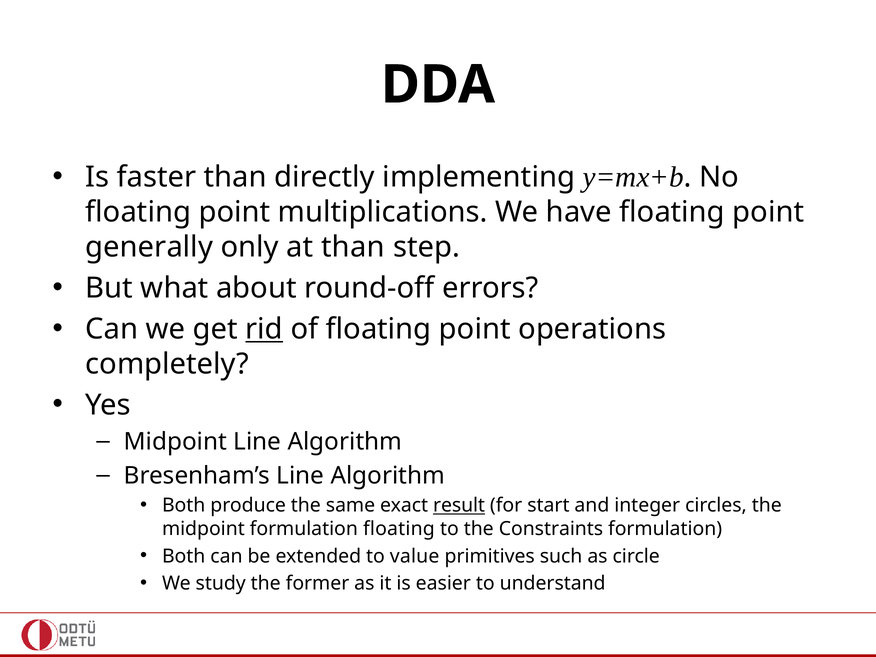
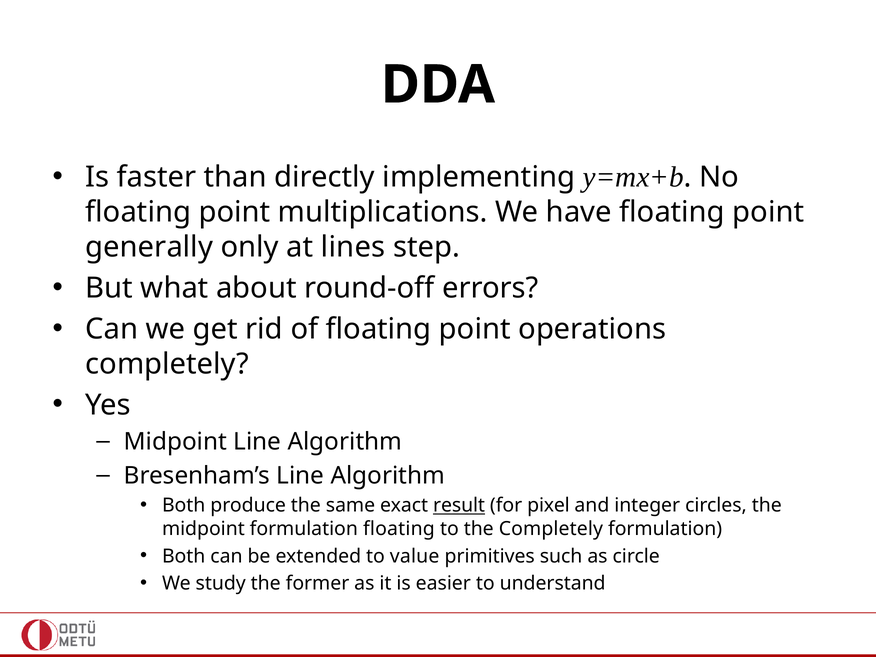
at than: than -> lines
rid underline: present -> none
start: start -> pixel
the Constraints: Constraints -> Completely
